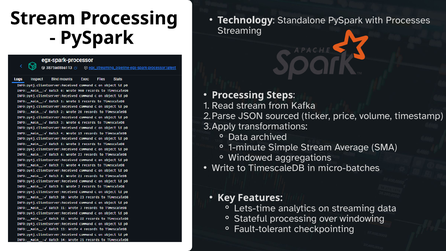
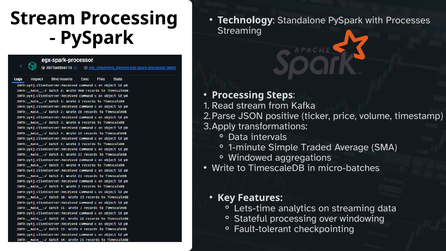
sourced: sourced -> positive
archived: archived -> intervals
Simple Stream: Stream -> Traded
